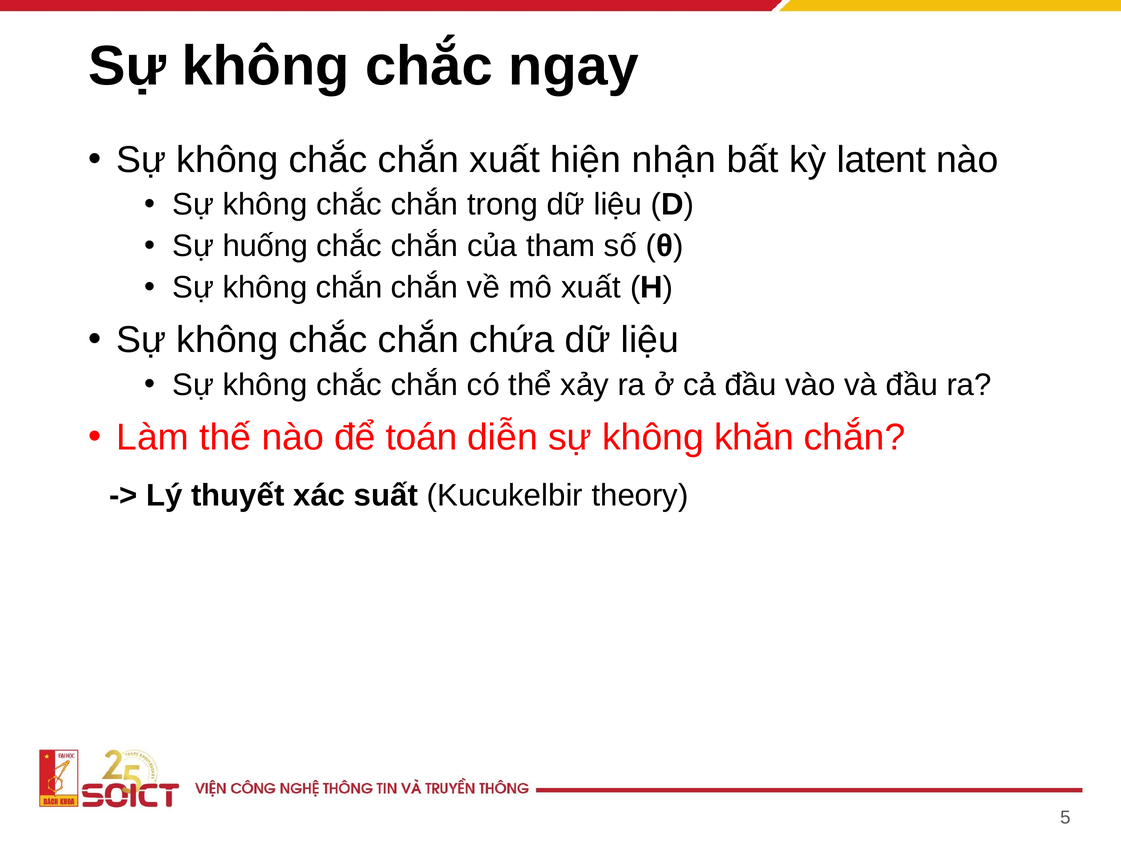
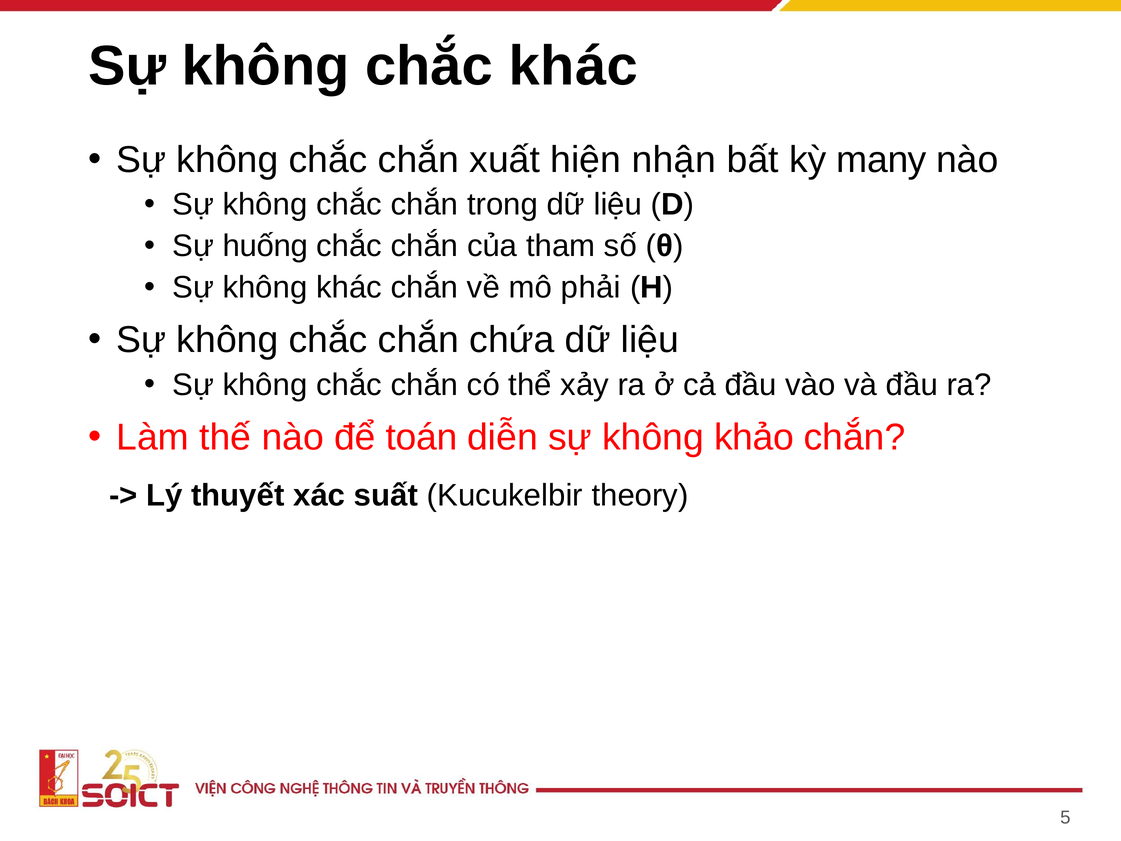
chắc ngay: ngay -> khác
latent: latent -> many
không chắn: chắn -> khác
mô xuất: xuất -> phải
khăn: khăn -> khảo
